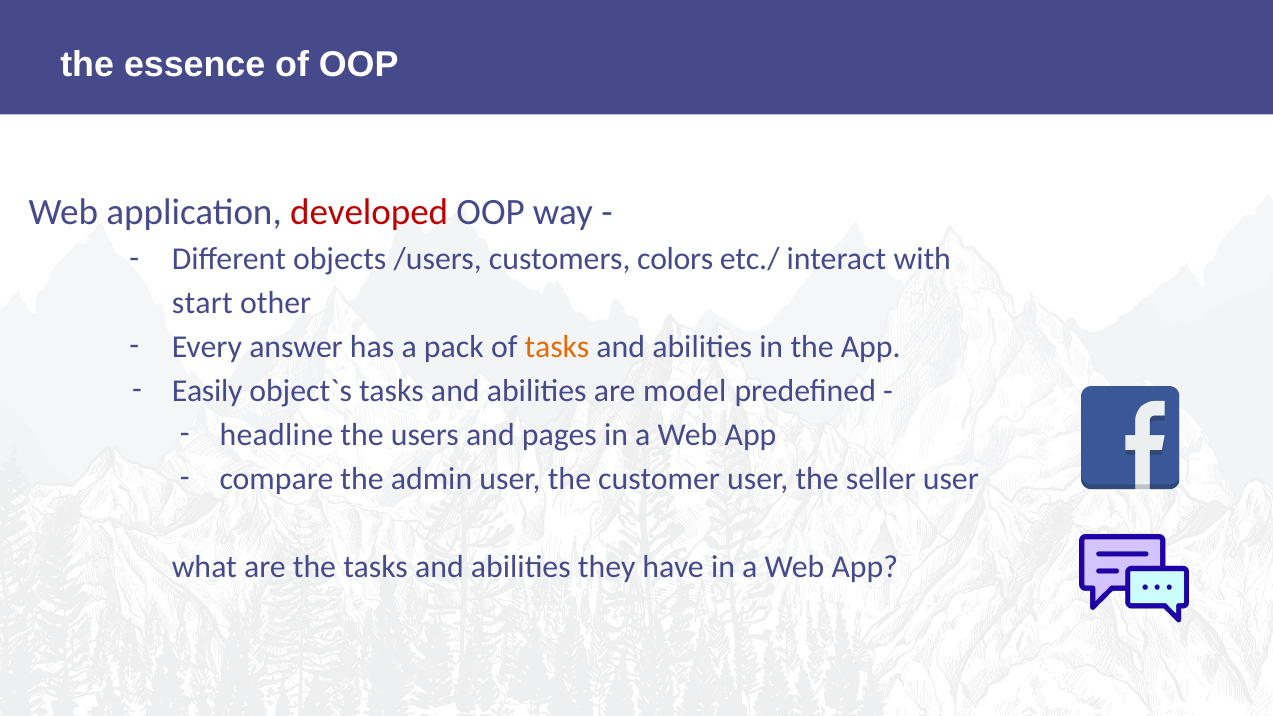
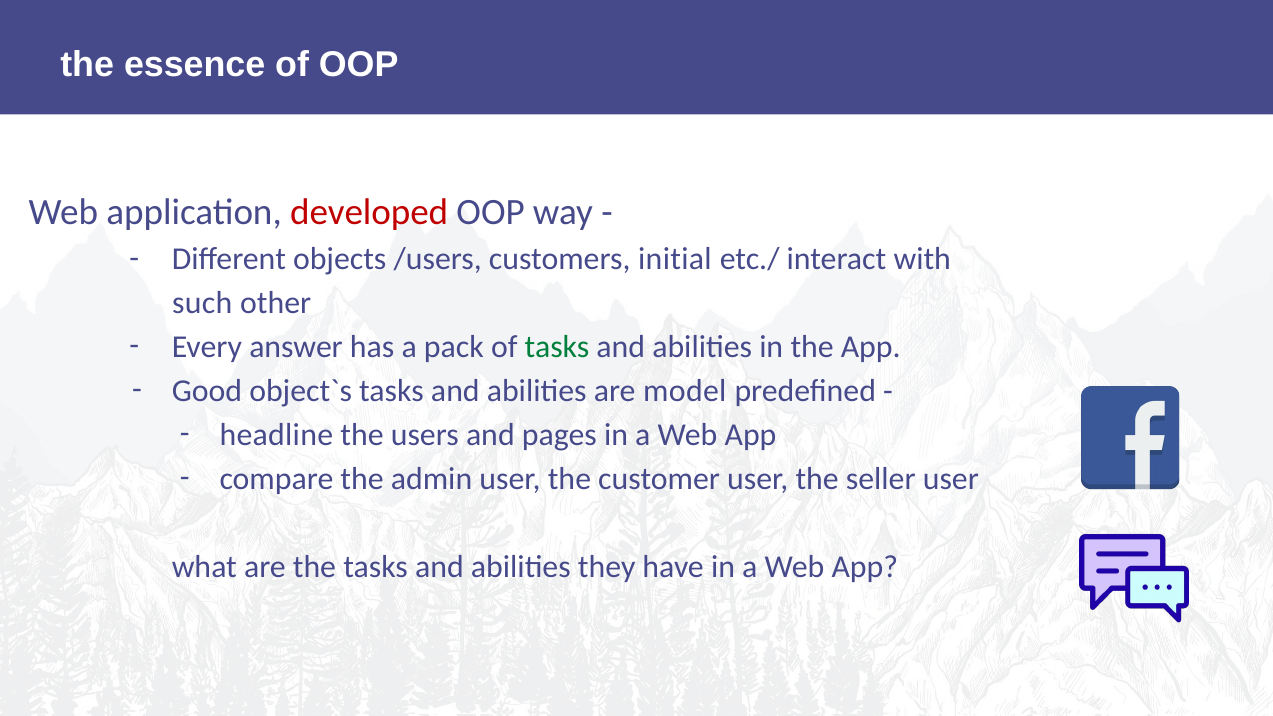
colors: colors -> initial
start: start -> such
tasks at (557, 347) colour: orange -> green
Easily: Easily -> Good
